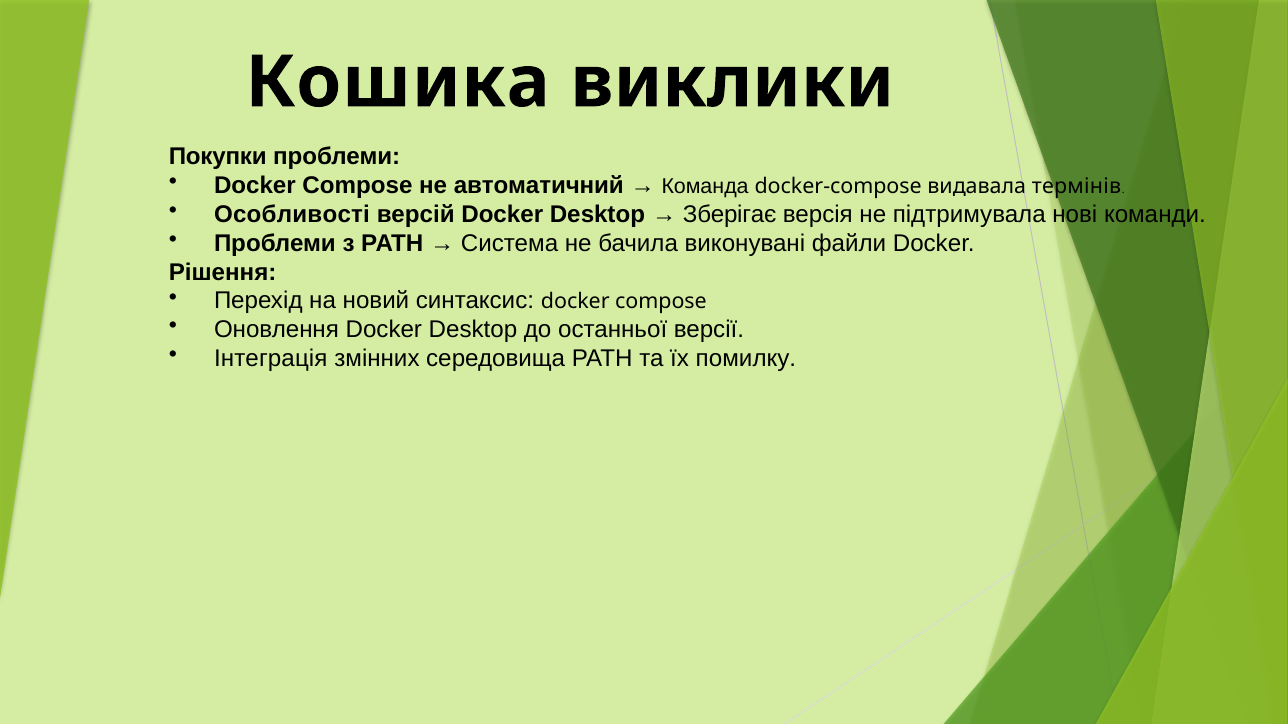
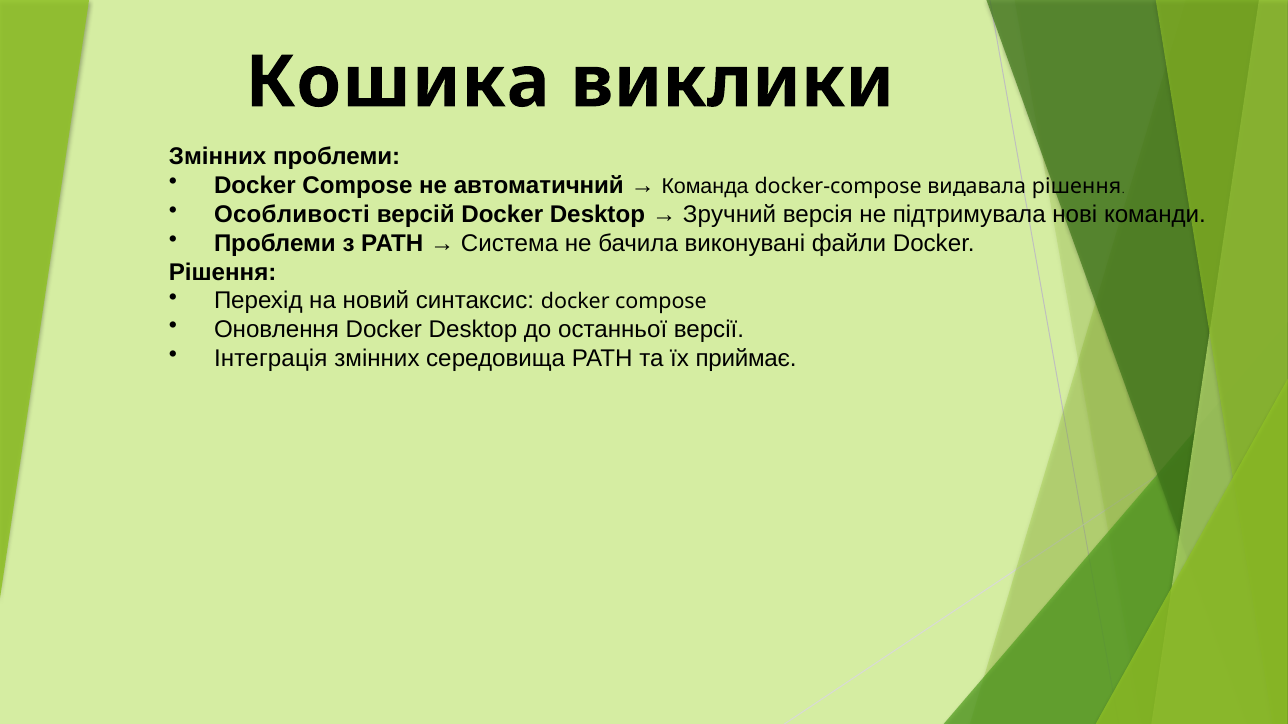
Покупки at (218, 156): Покупки -> Змінних
видавала термінів: термінів -> рішення
Зберігає: Зберігає -> Зручний
помилку: помилку -> приймає
